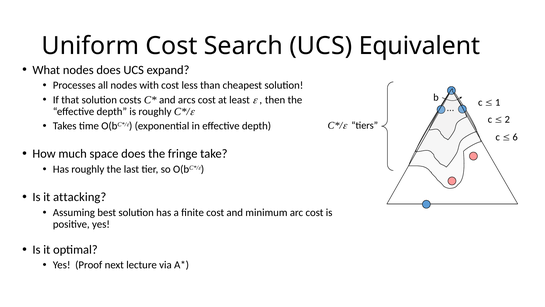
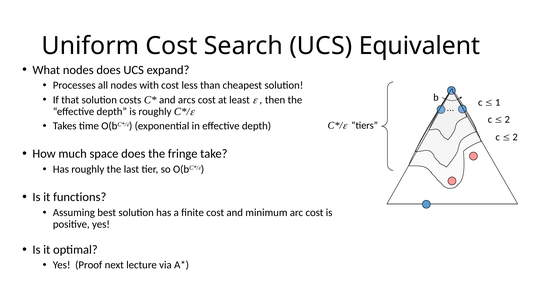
6 at (515, 137): 6 -> 2
attacking: attacking -> functions
